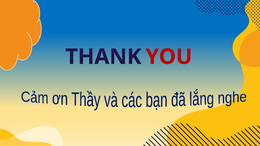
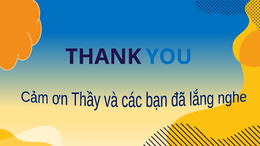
YOU colour: red -> blue
